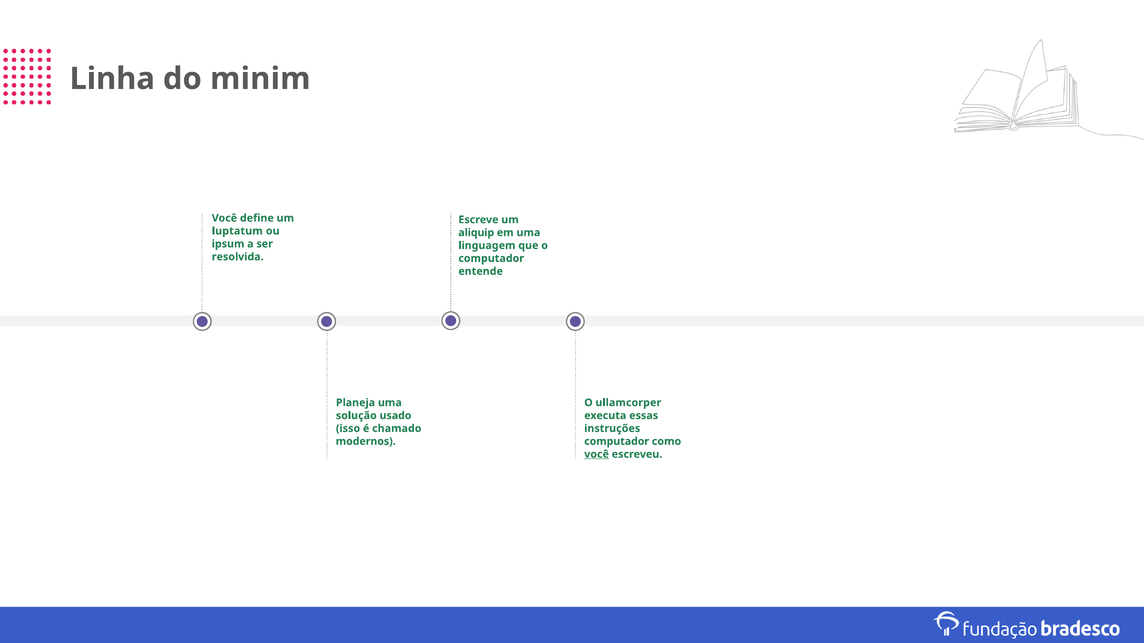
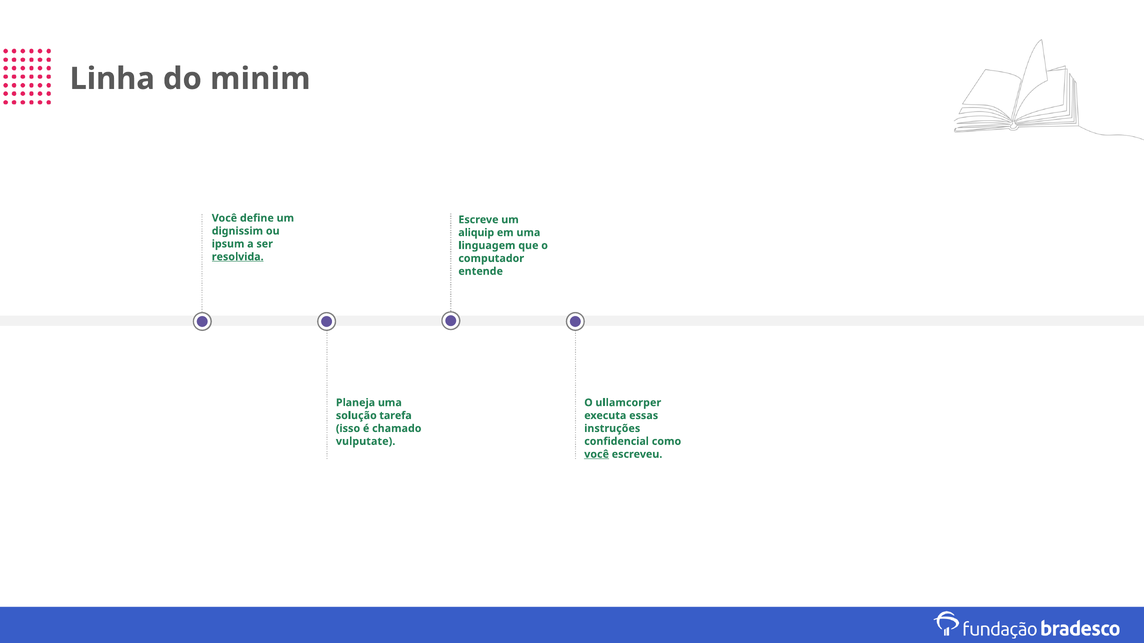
luptatum: luptatum -> dignissim
resolvida underline: none -> present
usado: usado -> tarefa
modernos: modernos -> vulputate
computador at (617, 442): computador -> confidencial
